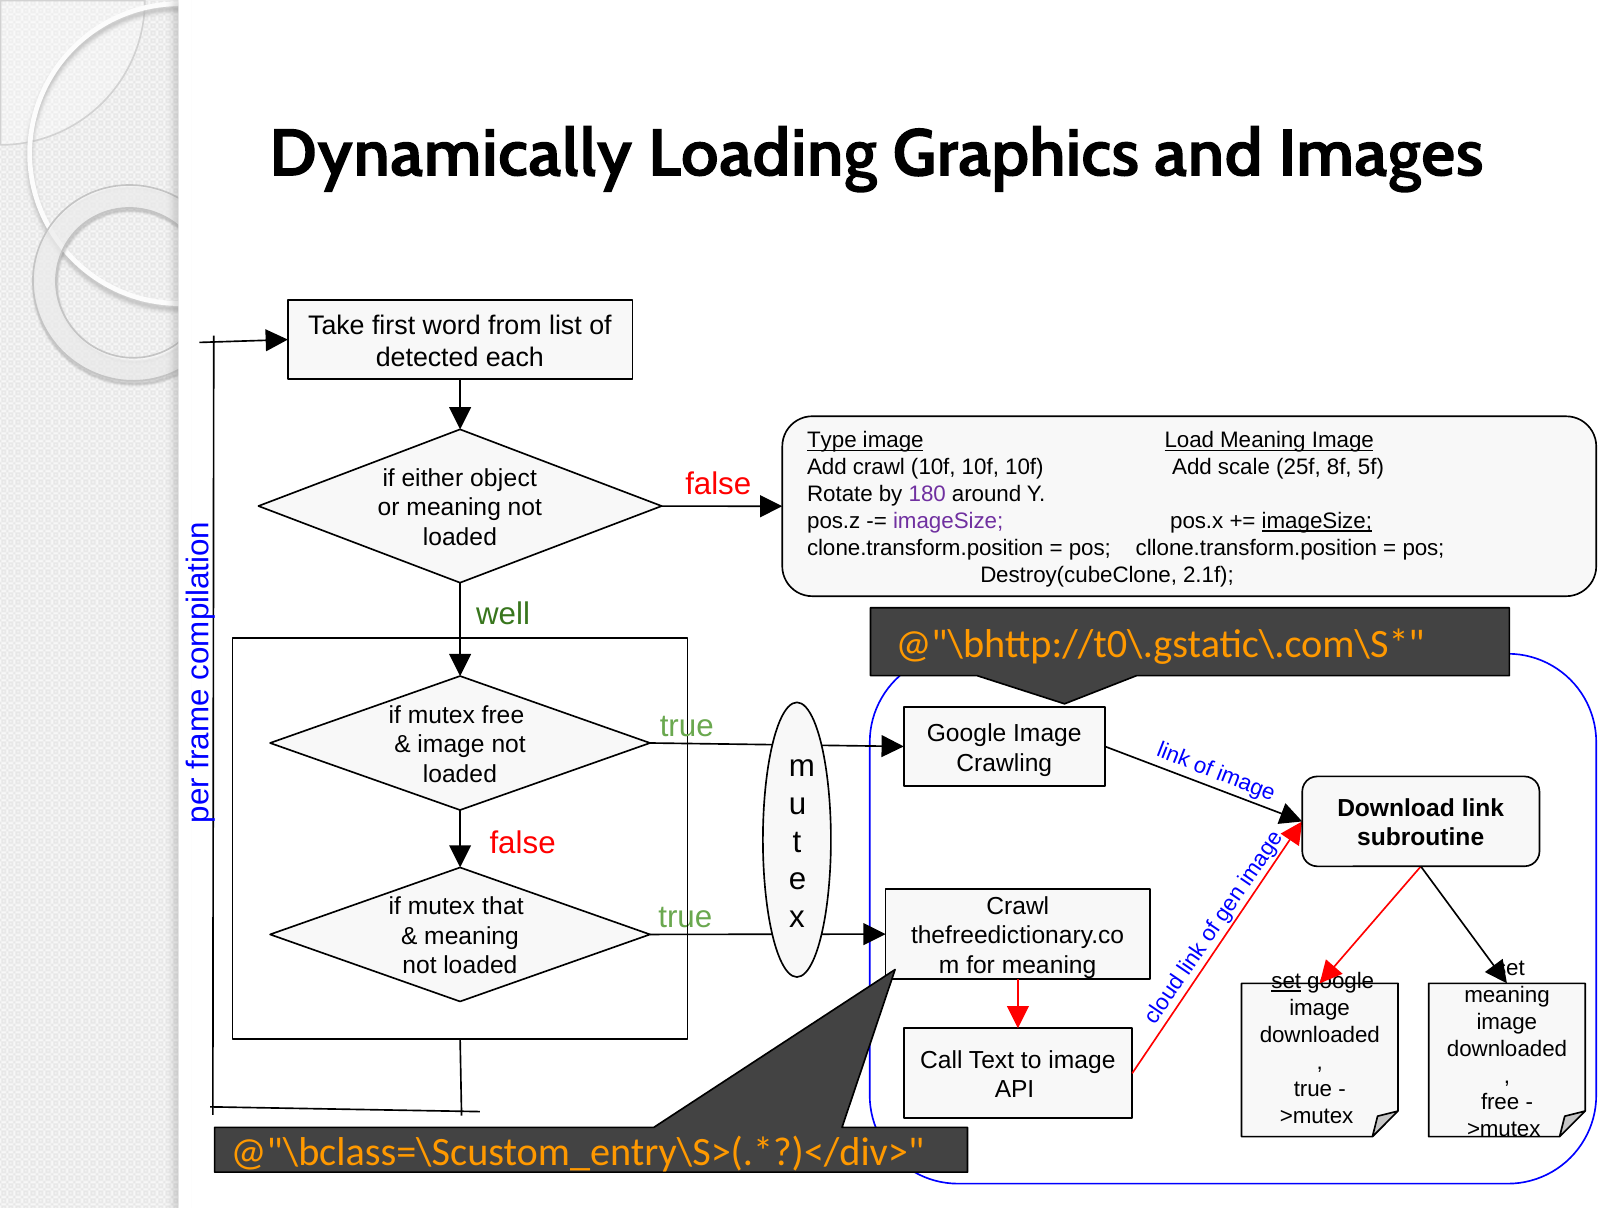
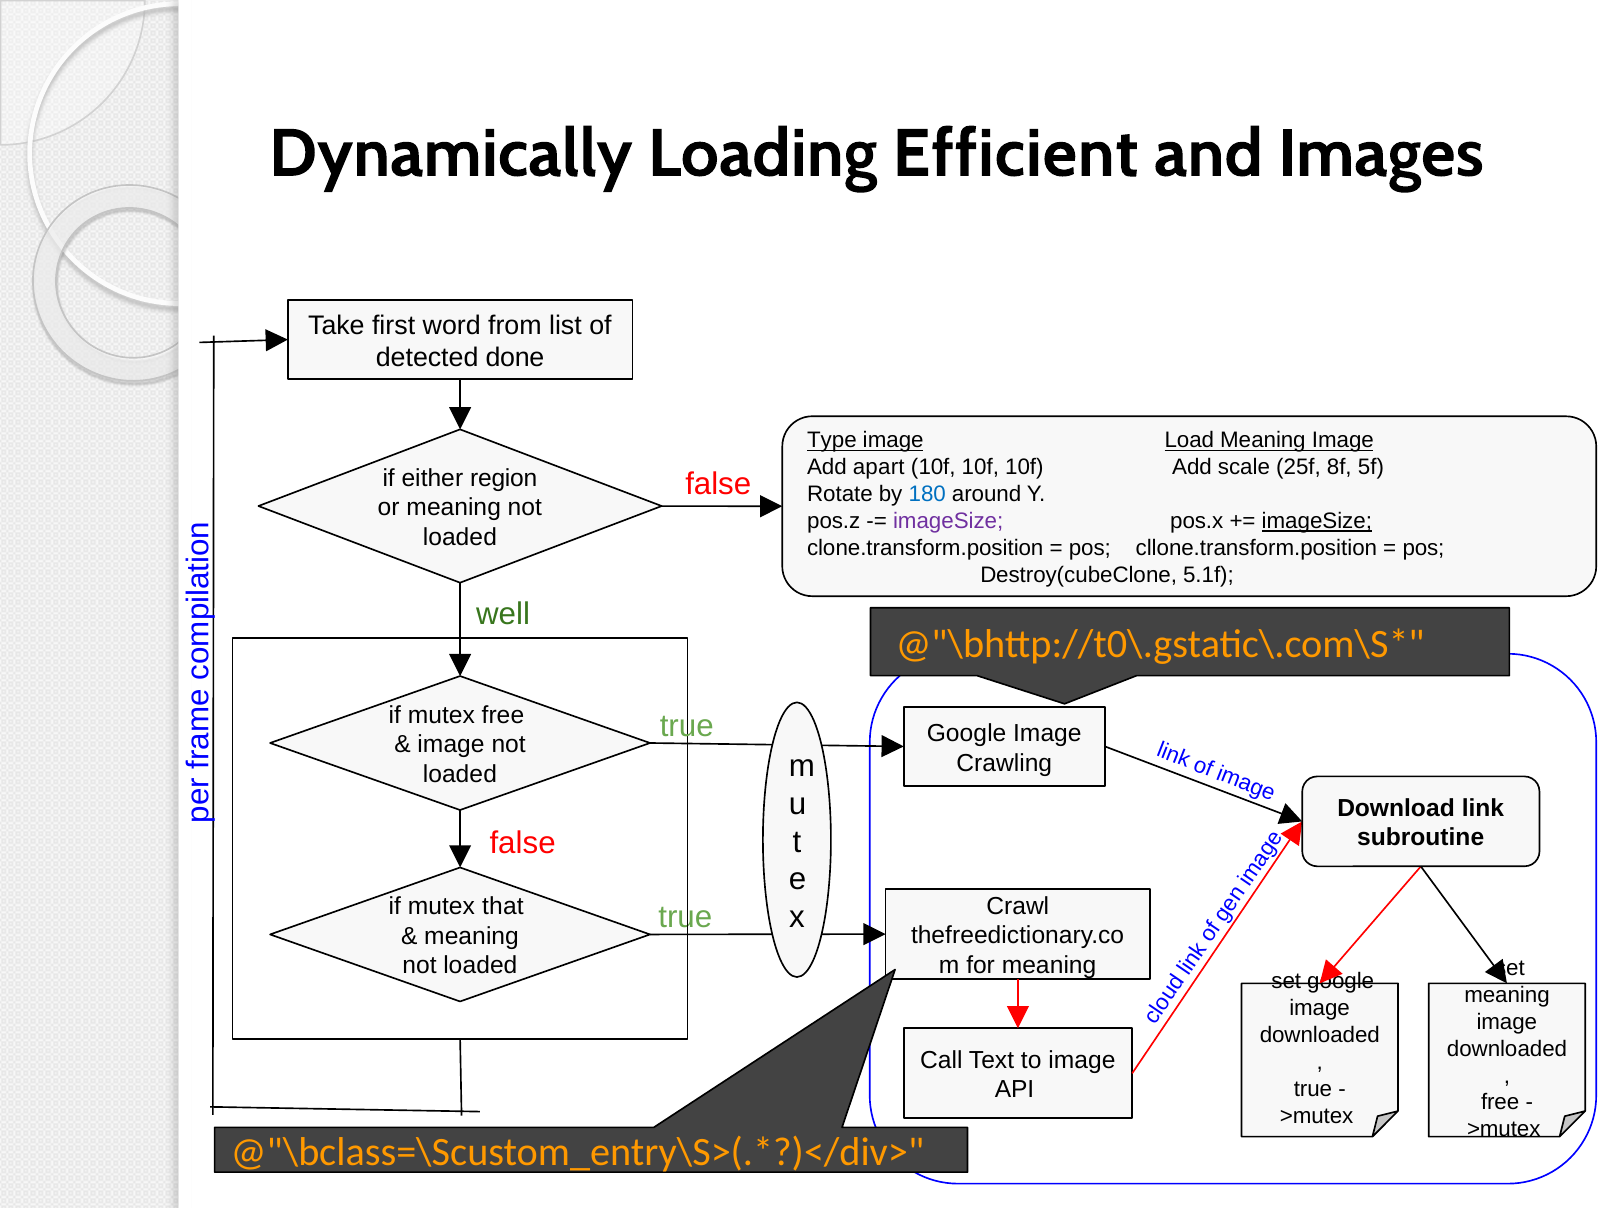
Graphics: Graphics -> Efficient
each: each -> done
Add crawl: crawl -> apart
object: object -> region
180 colour: purple -> blue
2.1f: 2.1f -> 5.1f
set at (1286, 981) underline: present -> none
